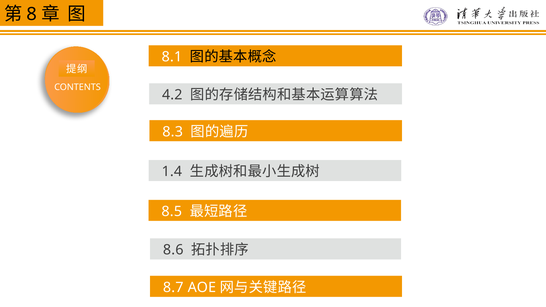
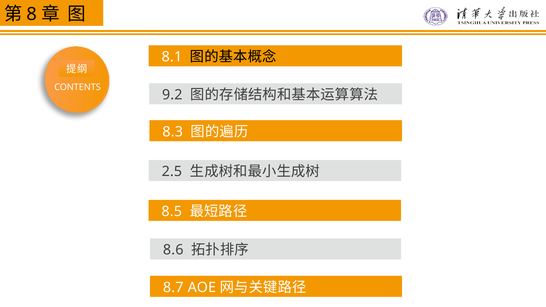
4.2: 4.2 -> 9.2
1.4: 1.4 -> 2.5
